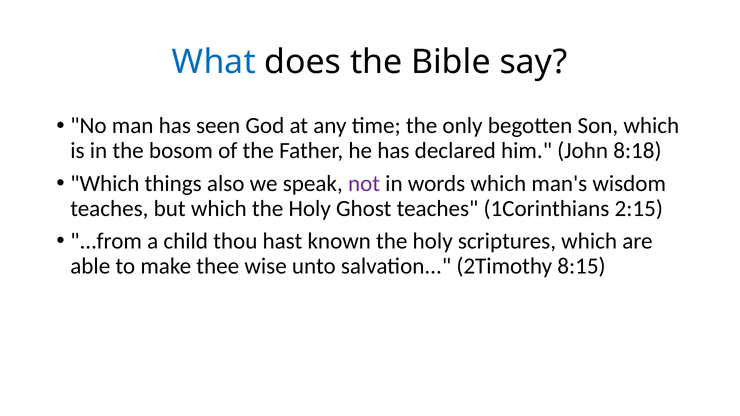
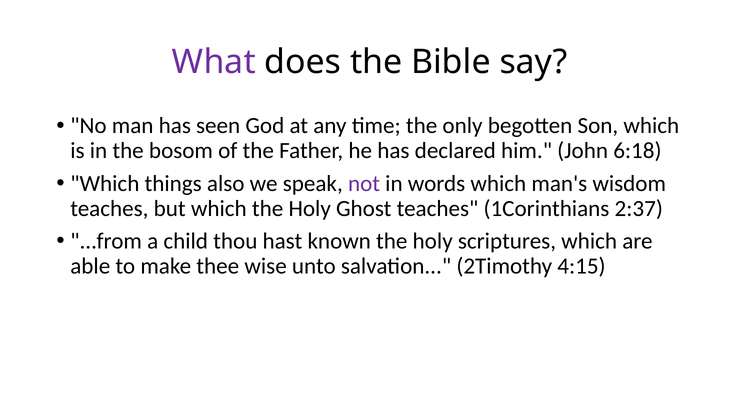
What colour: blue -> purple
8:18: 8:18 -> 6:18
2:15: 2:15 -> 2:37
8:15: 8:15 -> 4:15
